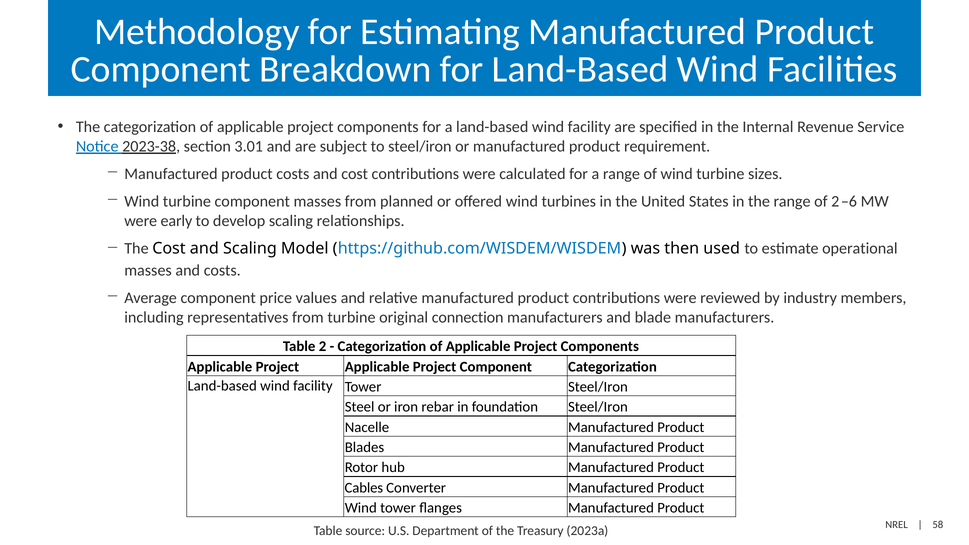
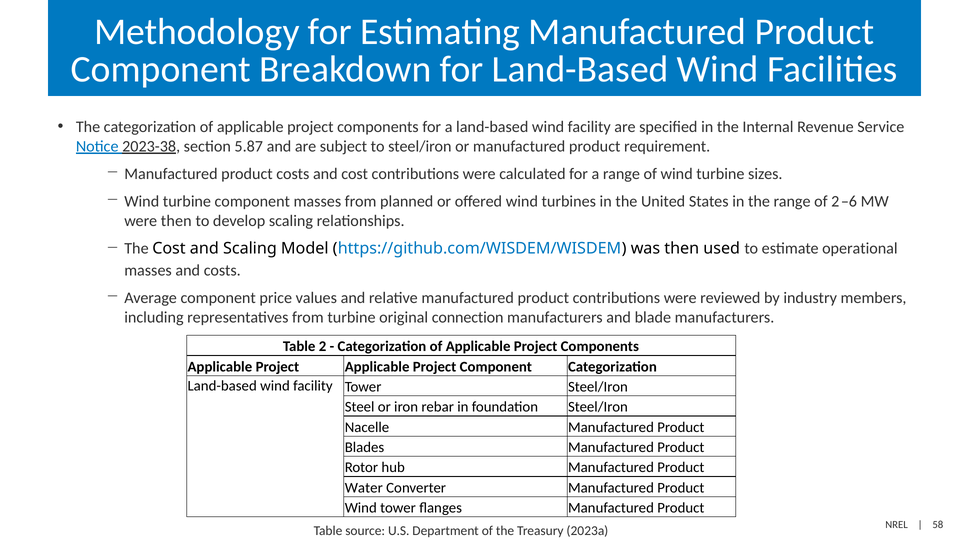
3.01: 3.01 -> 5.87
were early: early -> then
Cables: Cables -> Water
